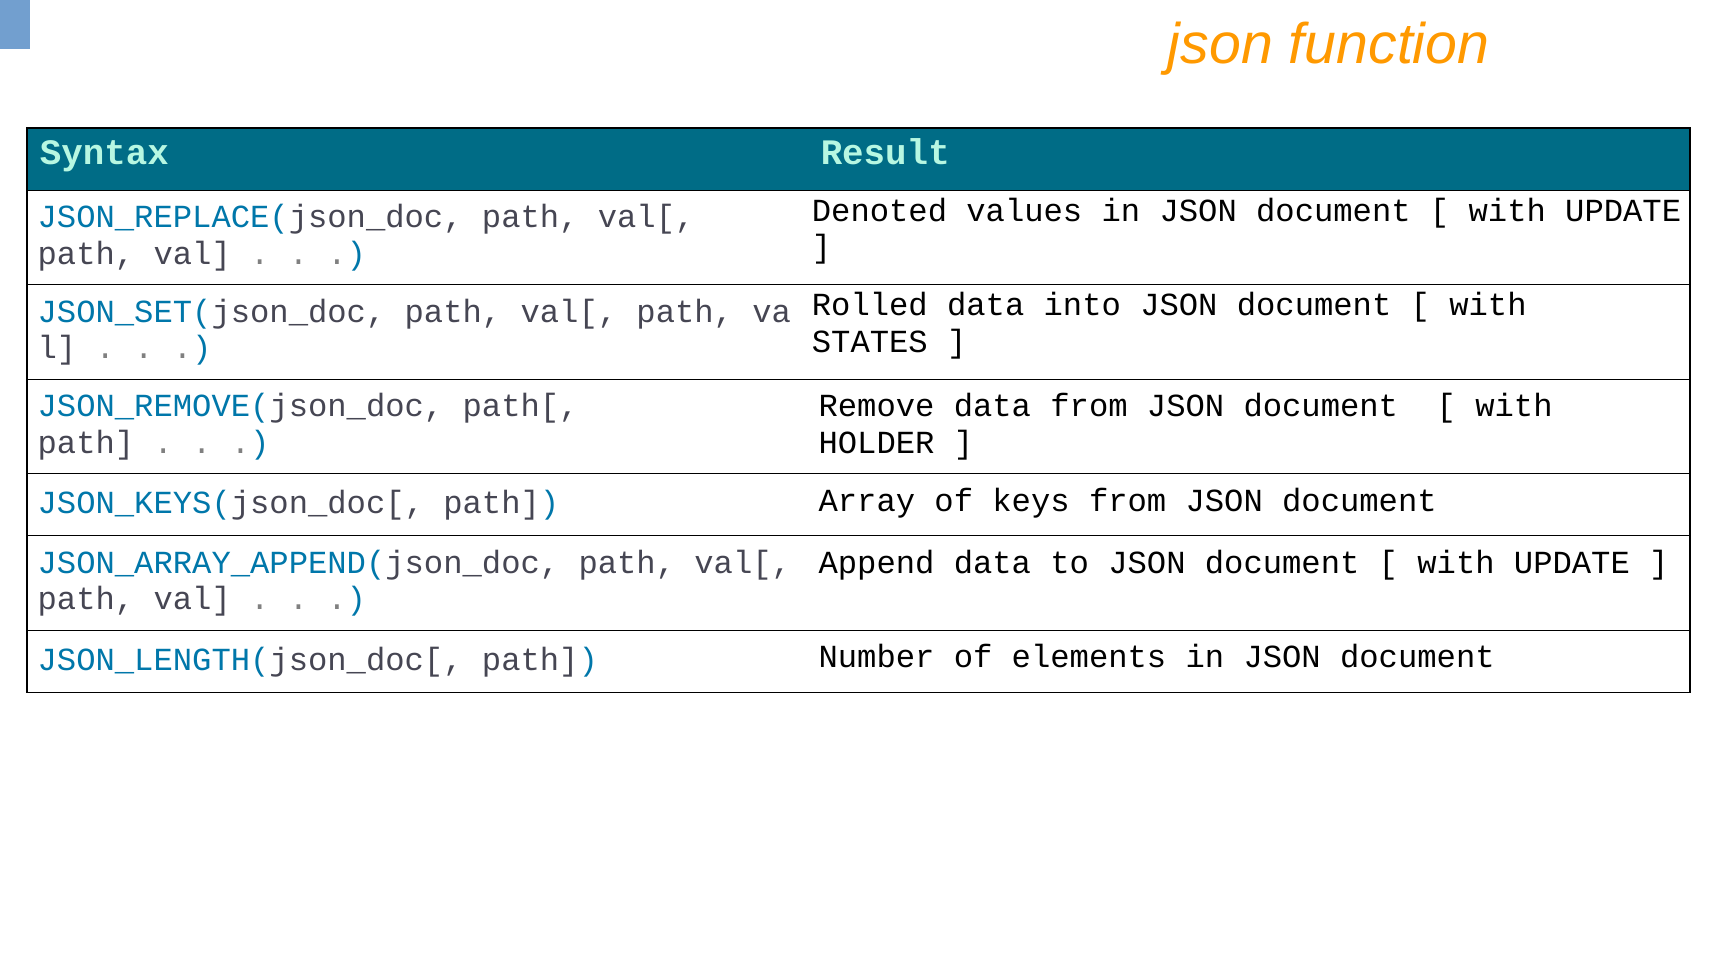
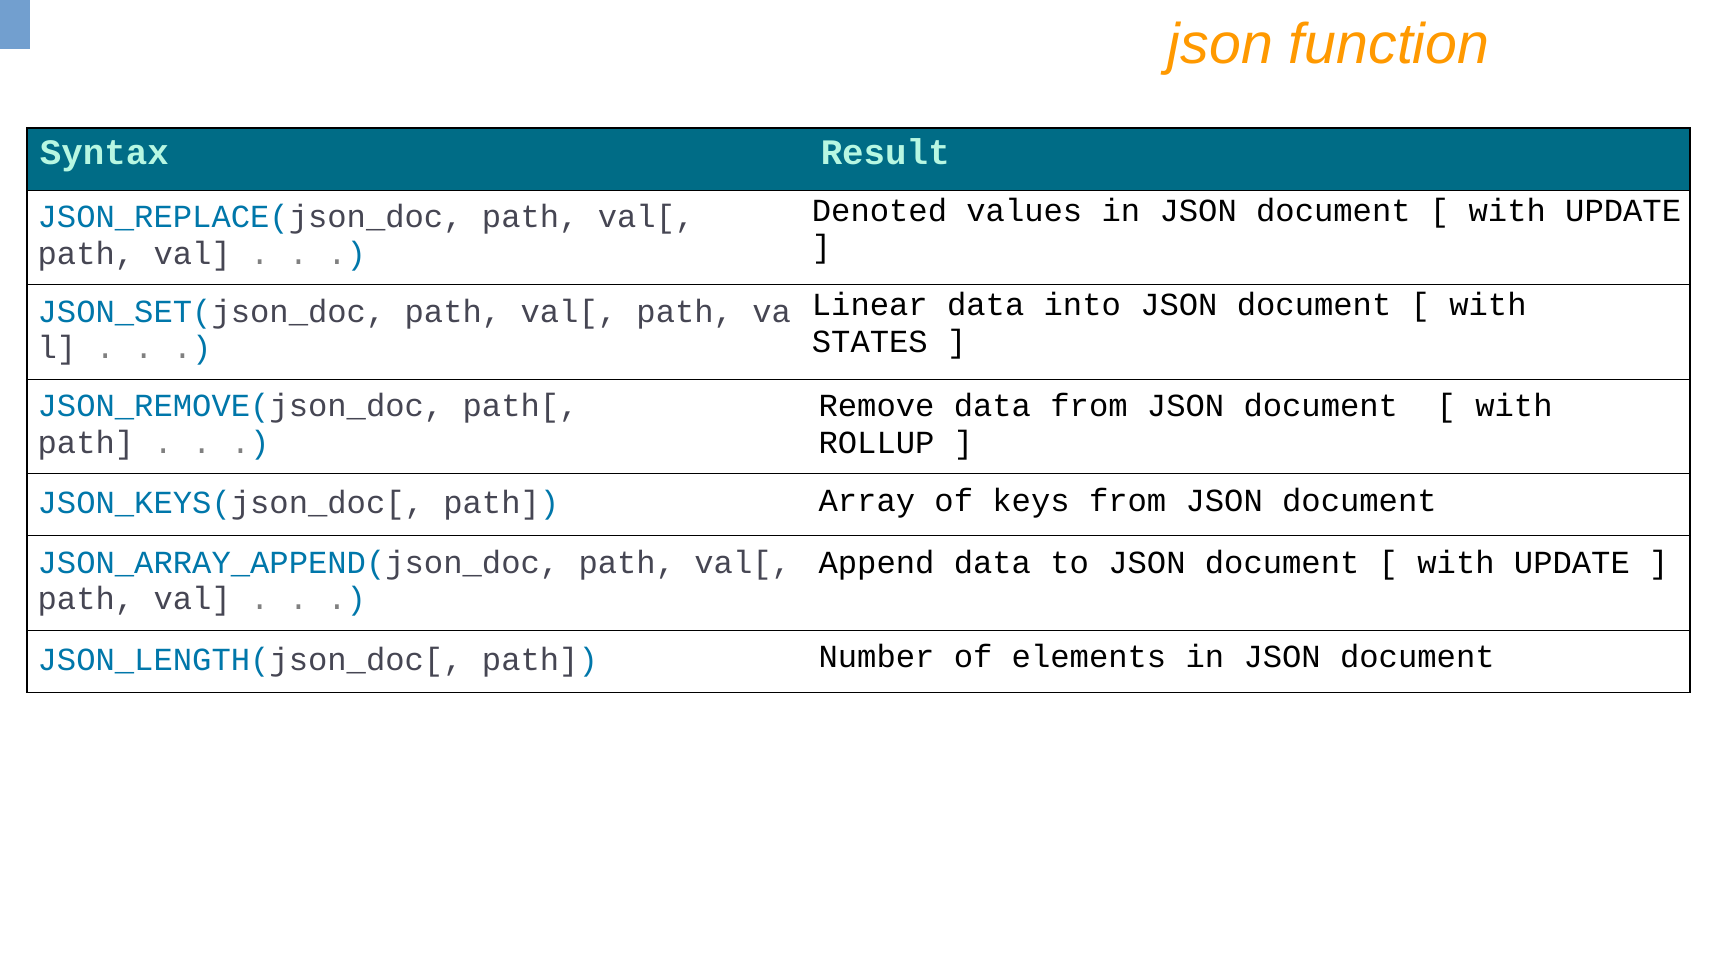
Rolled: Rolled -> Linear
HOLDER: HOLDER -> ROLLUP
